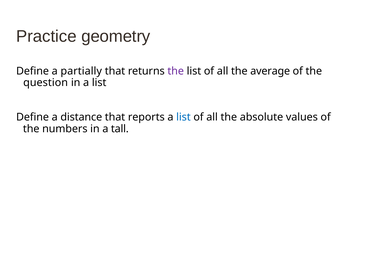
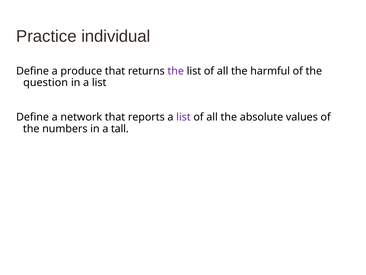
geometry: geometry -> individual
partially: partially -> produce
average: average -> harmful
distance: distance -> network
list at (183, 117) colour: blue -> purple
